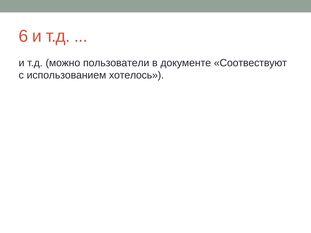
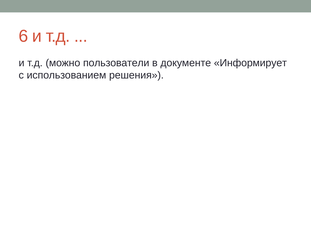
Соотвествуют: Соотвествуют -> Информирует
хотелось: хотелось -> решения
